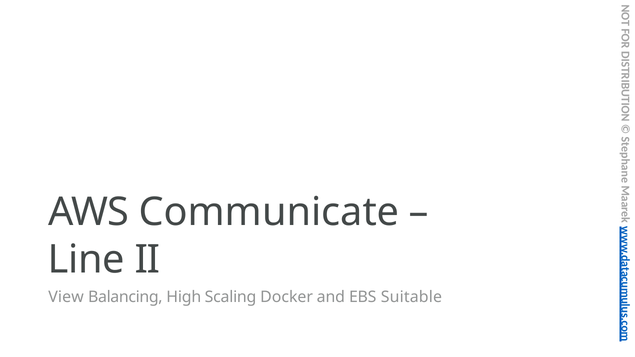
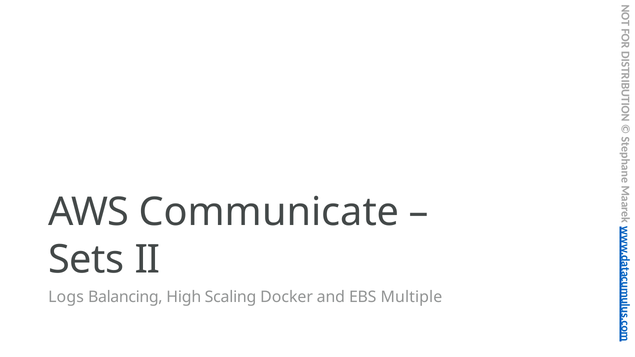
Line: Line -> Sets
View: View -> Logs
Suitable: Suitable -> Multiple
